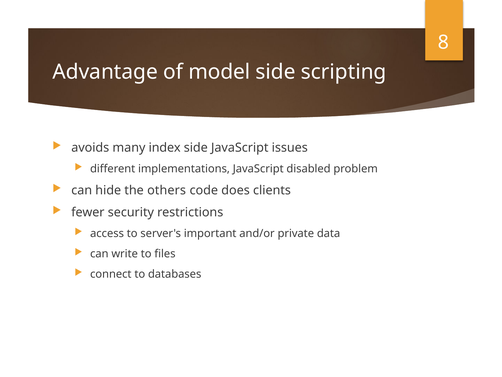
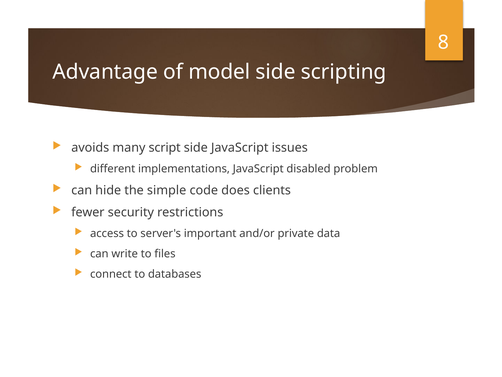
index: index -> script
others: others -> simple
